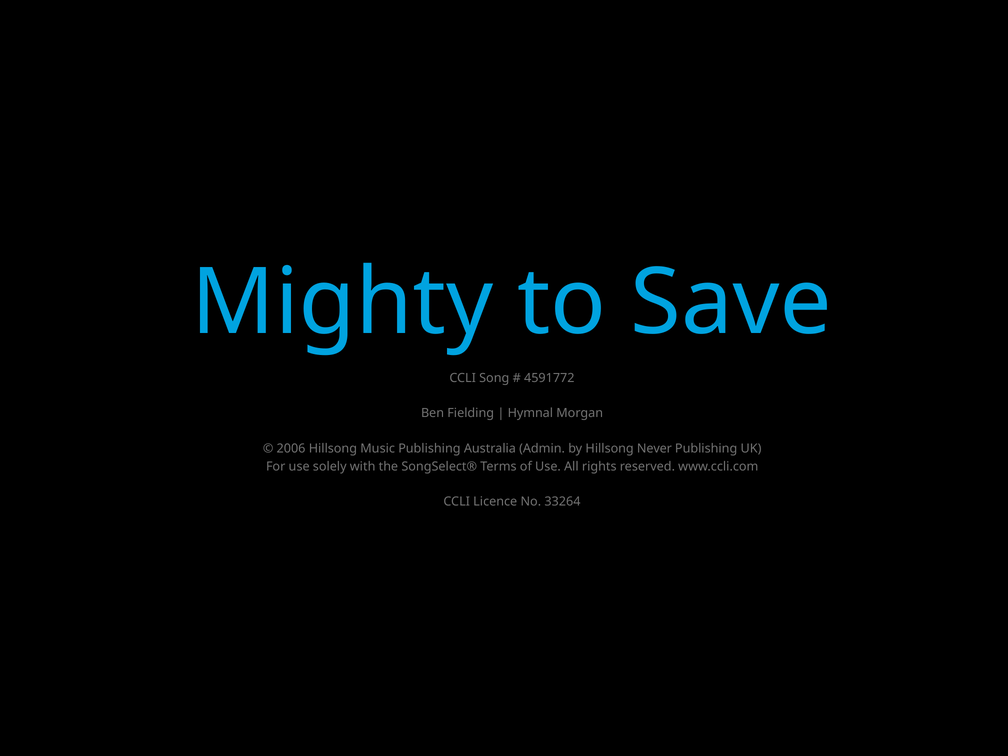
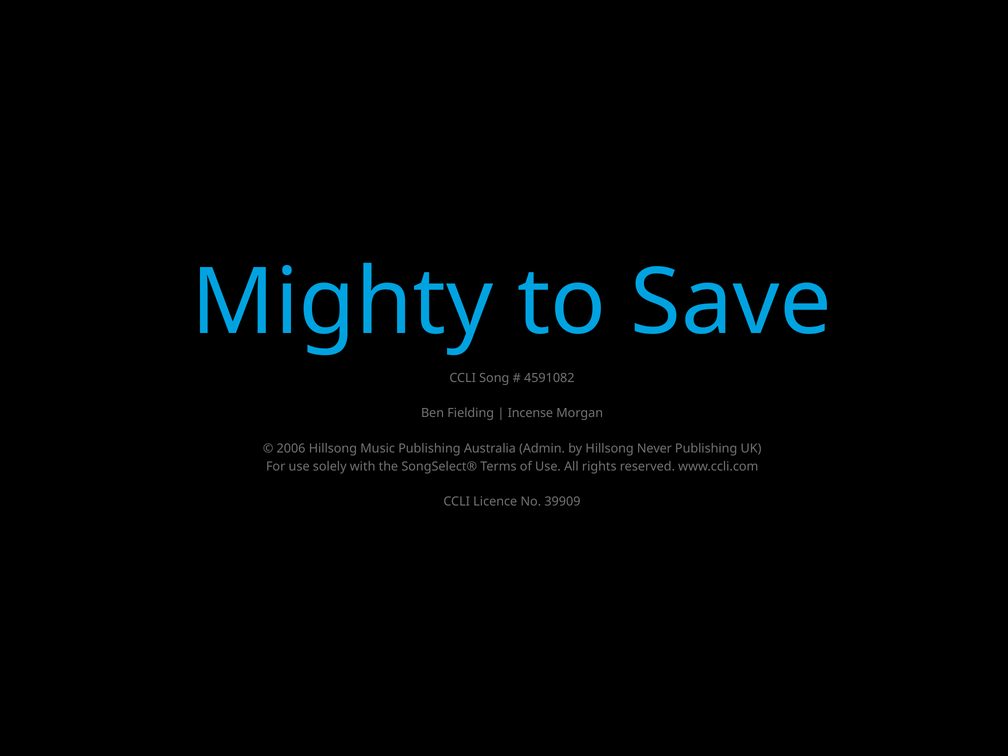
4591772: 4591772 -> 4591082
Hymnal: Hymnal -> Incense
33264: 33264 -> 39909
